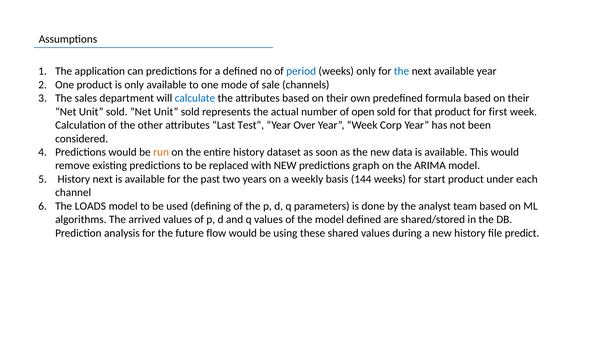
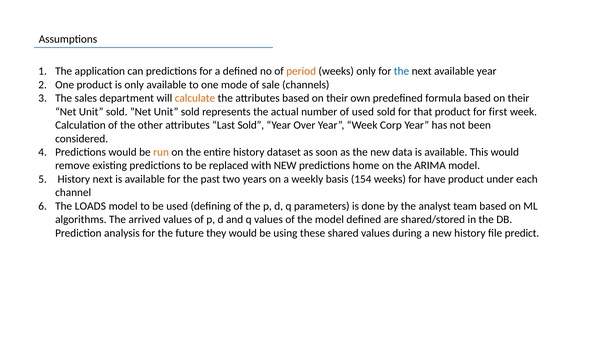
period colour: blue -> orange
calculate colour: blue -> orange
of open: open -> used
Last Test: Test -> Sold
graph: graph -> home
144: 144 -> 154
start: start -> have
flow: flow -> they
